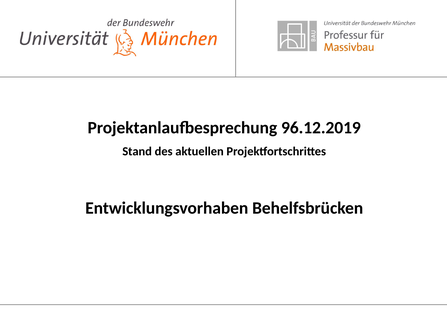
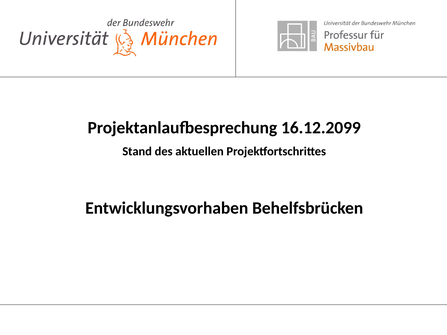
96.12.2019: 96.12.2019 -> 16.12.2099
